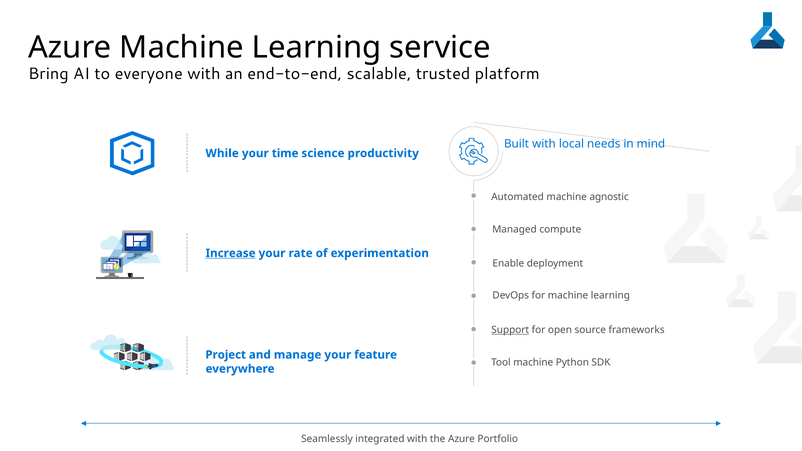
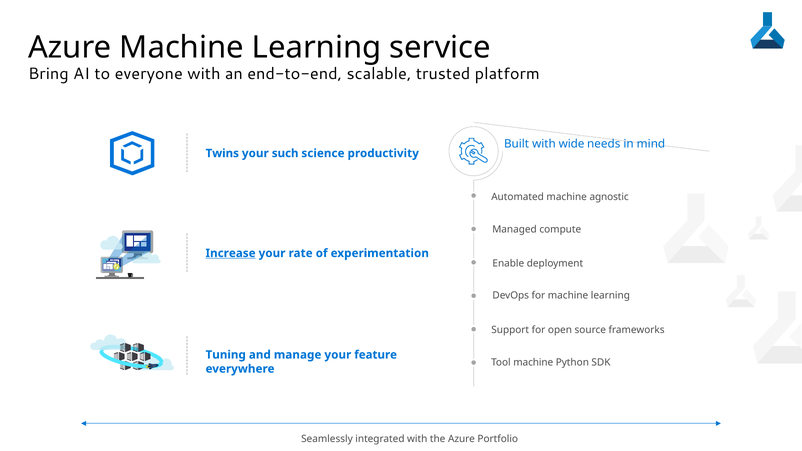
local: local -> wide
While: While -> Twins
time: time -> such
Support underline: present -> none
Project: Project -> Tuning
